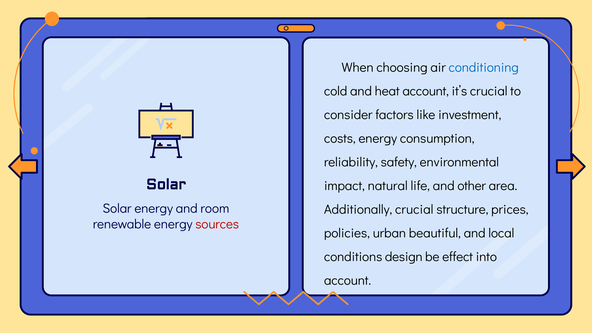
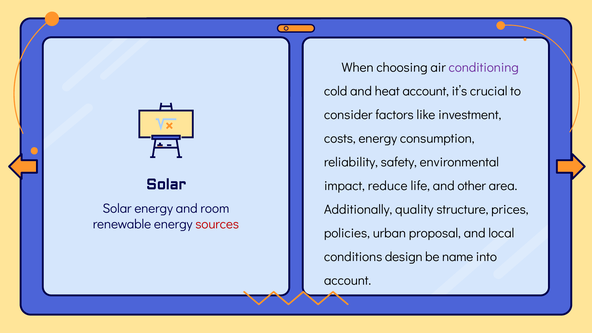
conditioning colour: blue -> purple
natural: natural -> reduce
Additionally crucial: crucial -> quality
beautiful: beautiful -> proposal
effect: effect -> name
